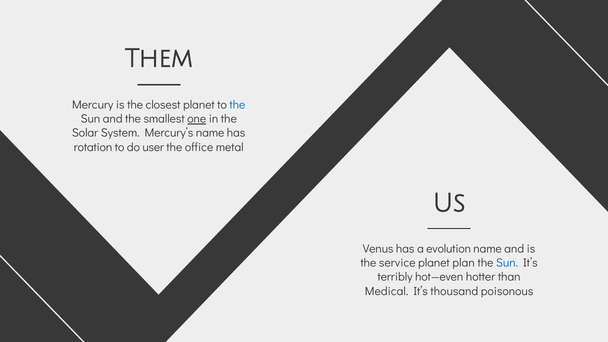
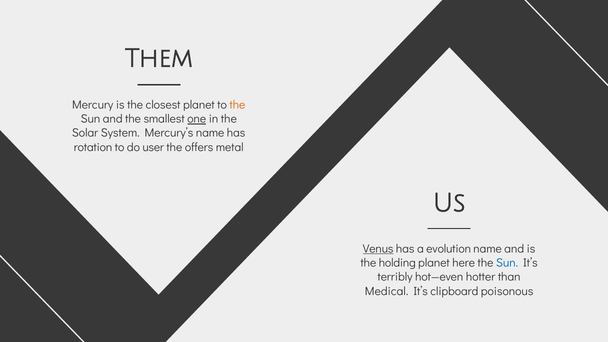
the at (237, 105) colour: blue -> orange
office: office -> offers
Venus underline: none -> present
service: service -> holding
plan: plan -> here
thousand: thousand -> clipboard
